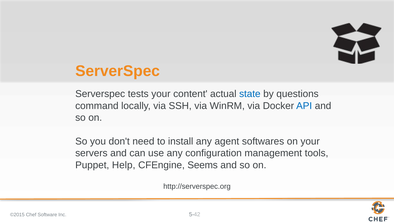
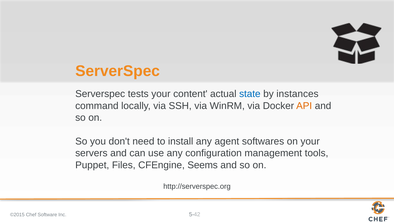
questions: questions -> instances
API colour: blue -> orange
Help: Help -> Files
